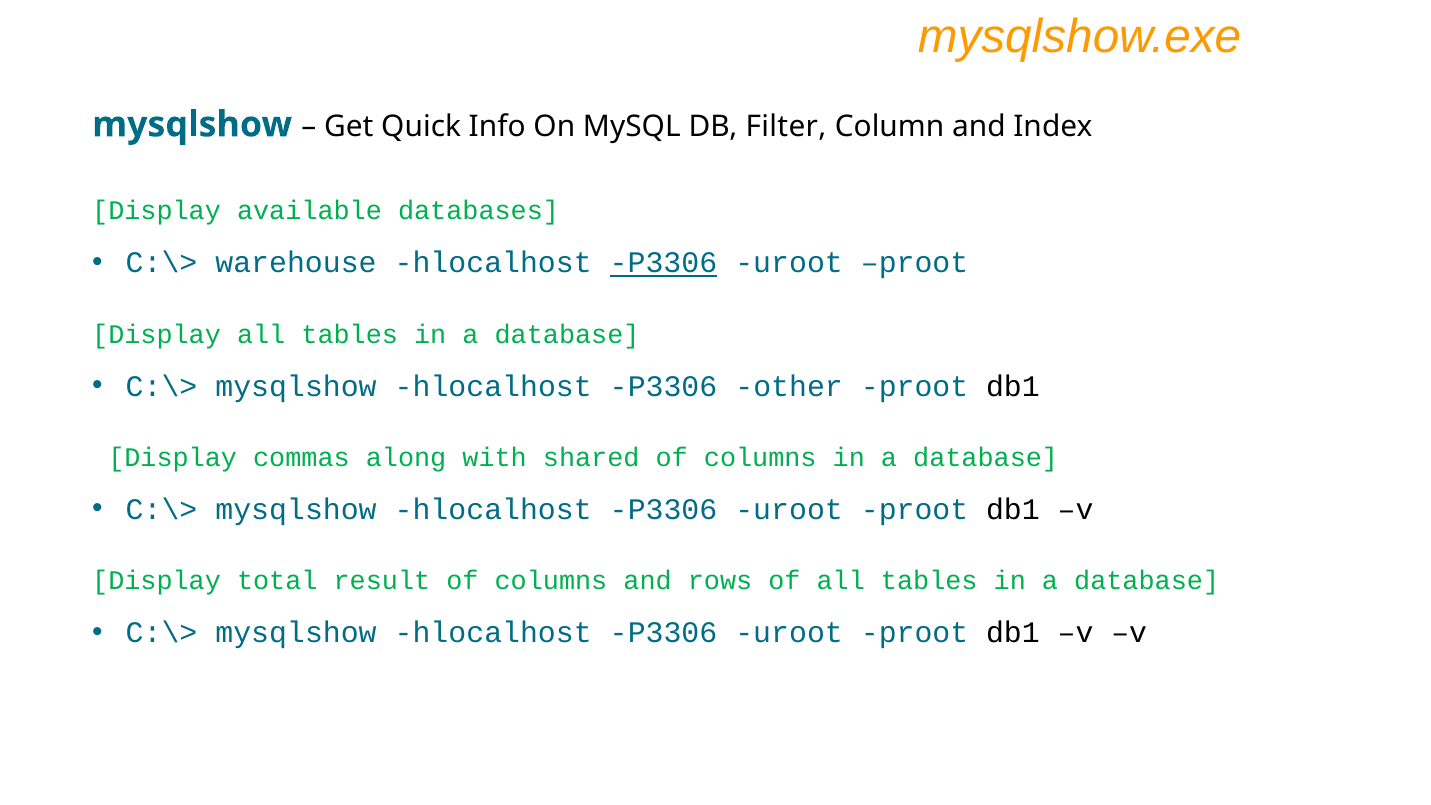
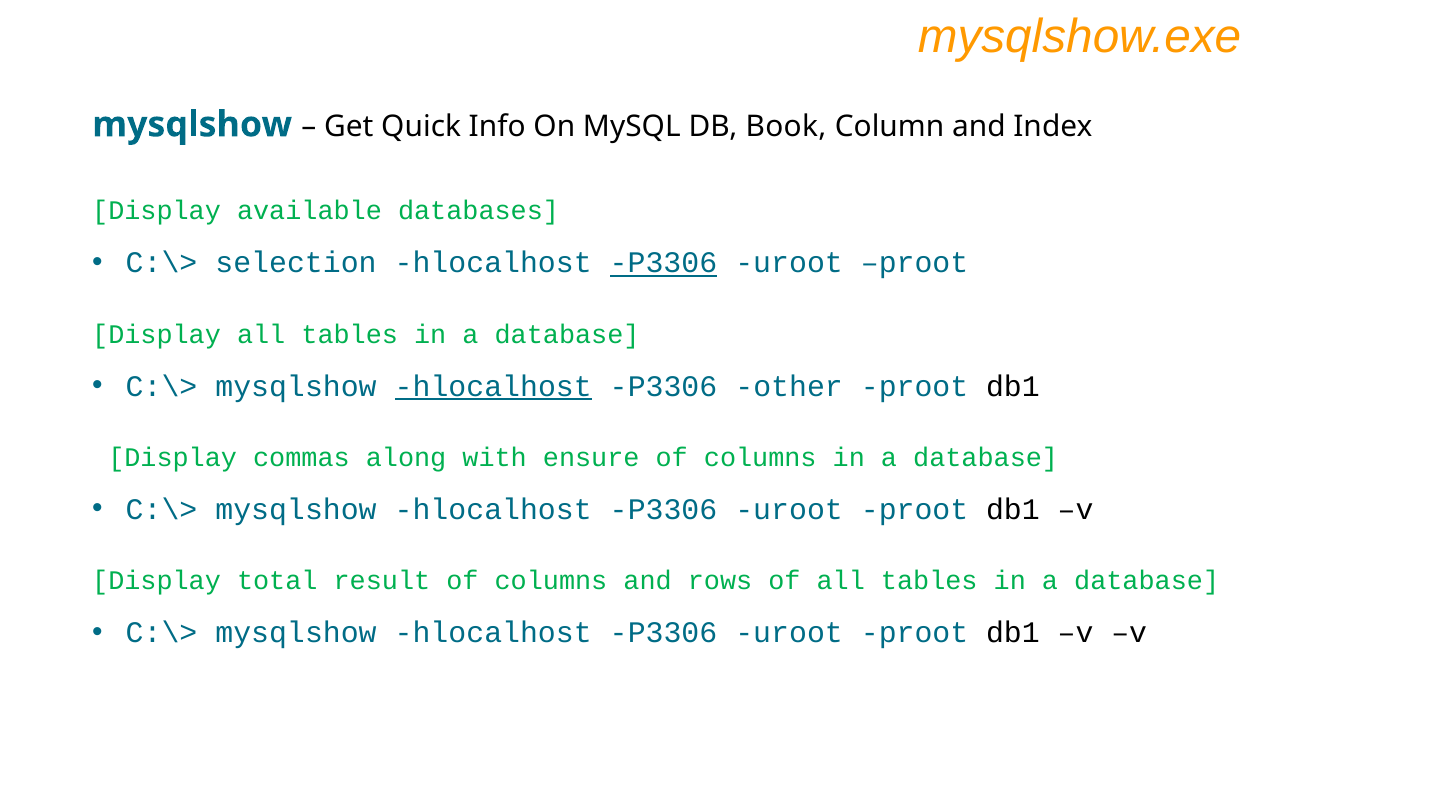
Filter: Filter -> Book
warehouse: warehouse -> selection
hlocalhost at (493, 386) underline: none -> present
shared: shared -> ensure
